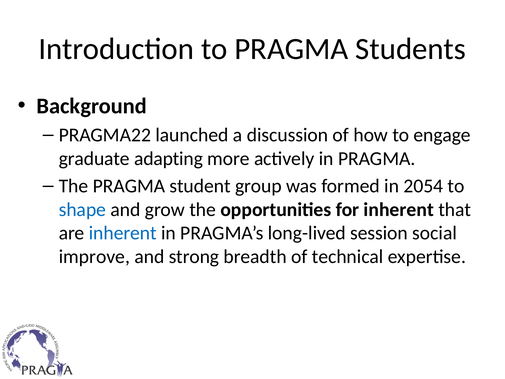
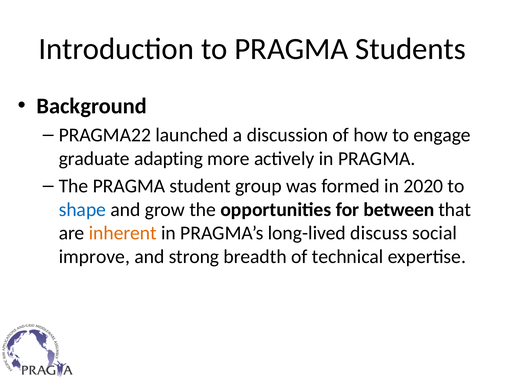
2054: 2054 -> 2020
for inherent: inherent -> between
inherent at (123, 233) colour: blue -> orange
session: session -> discuss
